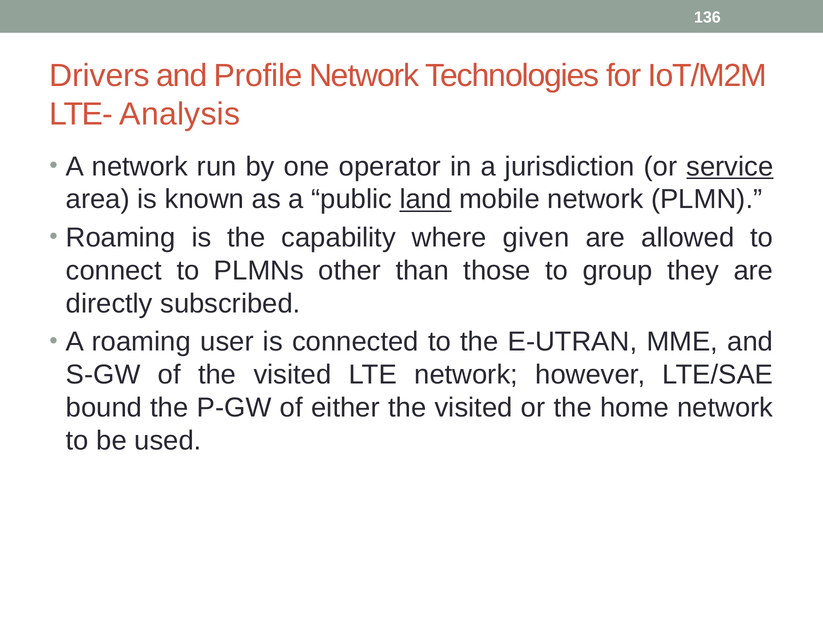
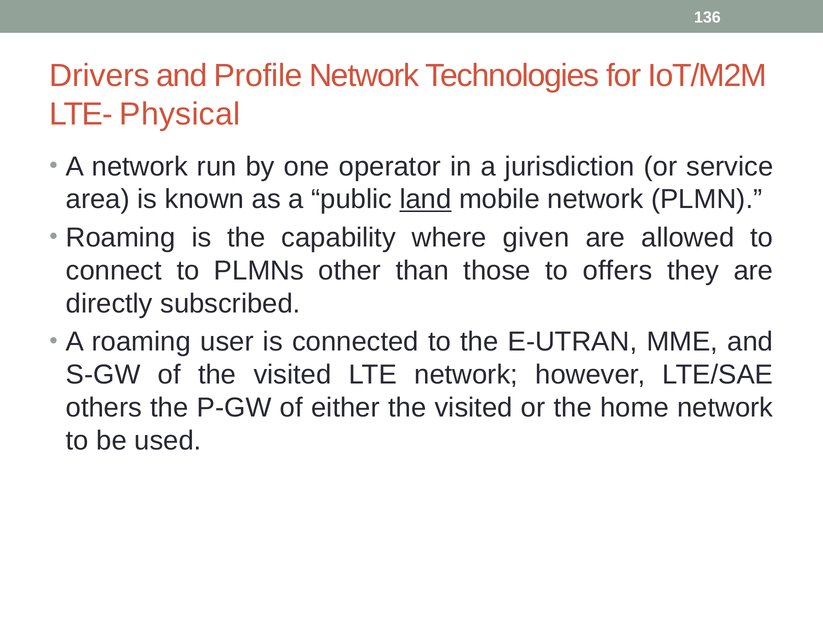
Analysis: Analysis -> Physical
service underline: present -> none
group: group -> offers
bound: bound -> others
